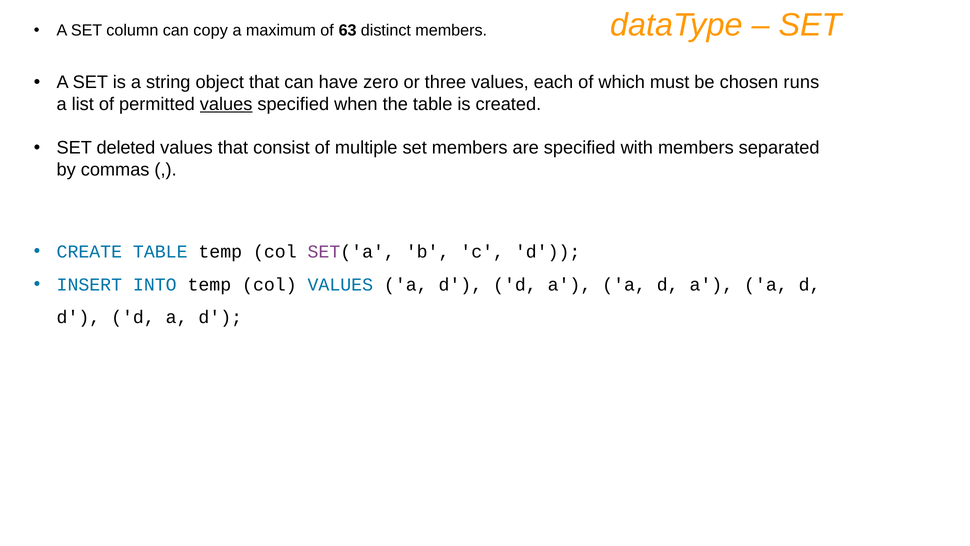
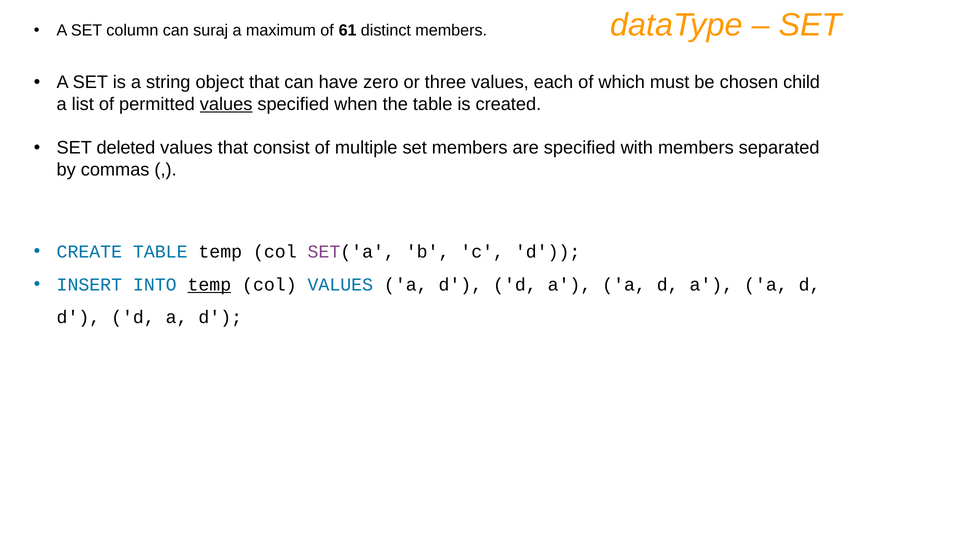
copy: copy -> suraj
63: 63 -> 61
runs: runs -> child
temp at (209, 284) underline: none -> present
